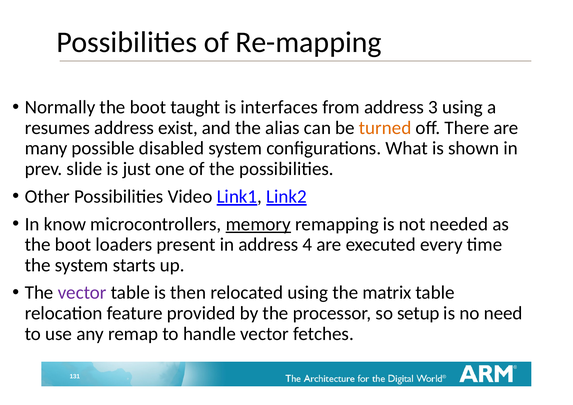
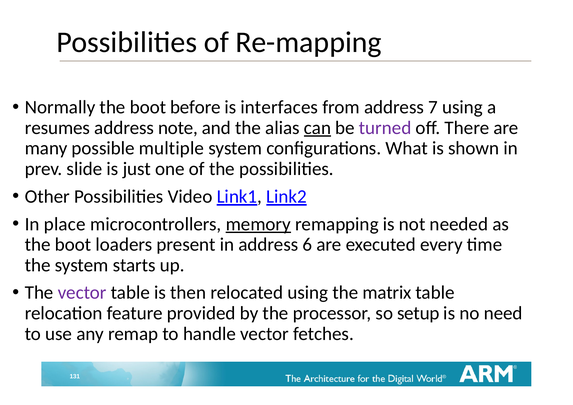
taught: taught -> before
3: 3 -> 7
exist: exist -> note
can underline: none -> present
turned colour: orange -> purple
disabled: disabled -> multiple
know: know -> place
4: 4 -> 6
